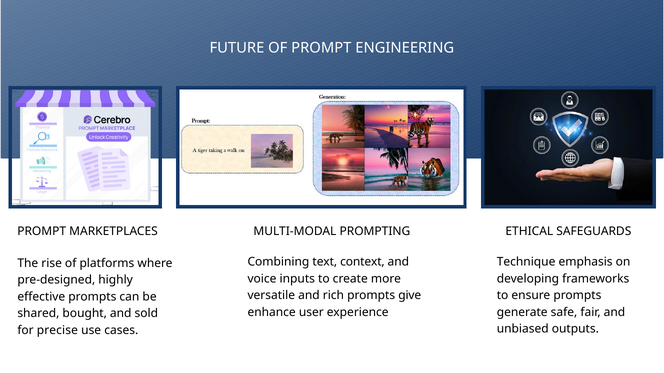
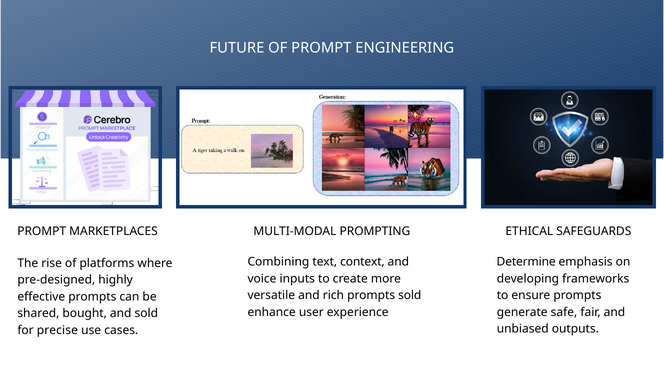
Technique: Technique -> Determine
prompts give: give -> sold
